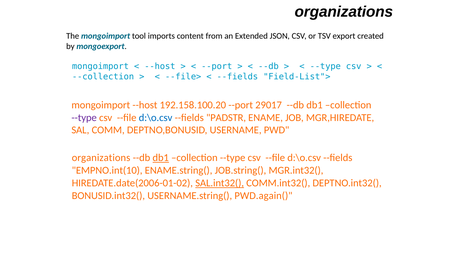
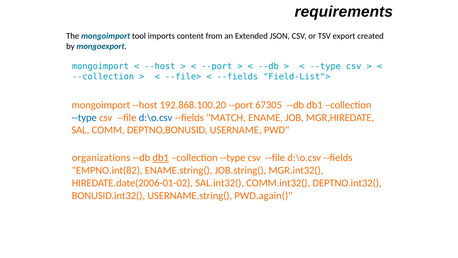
organizations at (344, 12): organizations -> requirements
192.158.100.20: 192.158.100.20 -> 192.868.100.20
29017: 29017 -> 67305
--type at (84, 117) colour: purple -> blue
PADSTR: PADSTR -> MATCH
EMPNO.int(10: EMPNO.int(10 -> EMPNO.int(82
SAL.int32( underline: present -> none
